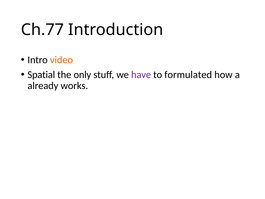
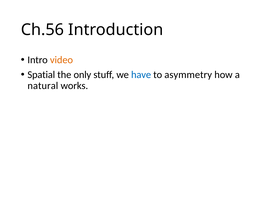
Ch.77: Ch.77 -> Ch.56
have colour: purple -> blue
formulated: formulated -> asymmetry
already: already -> natural
